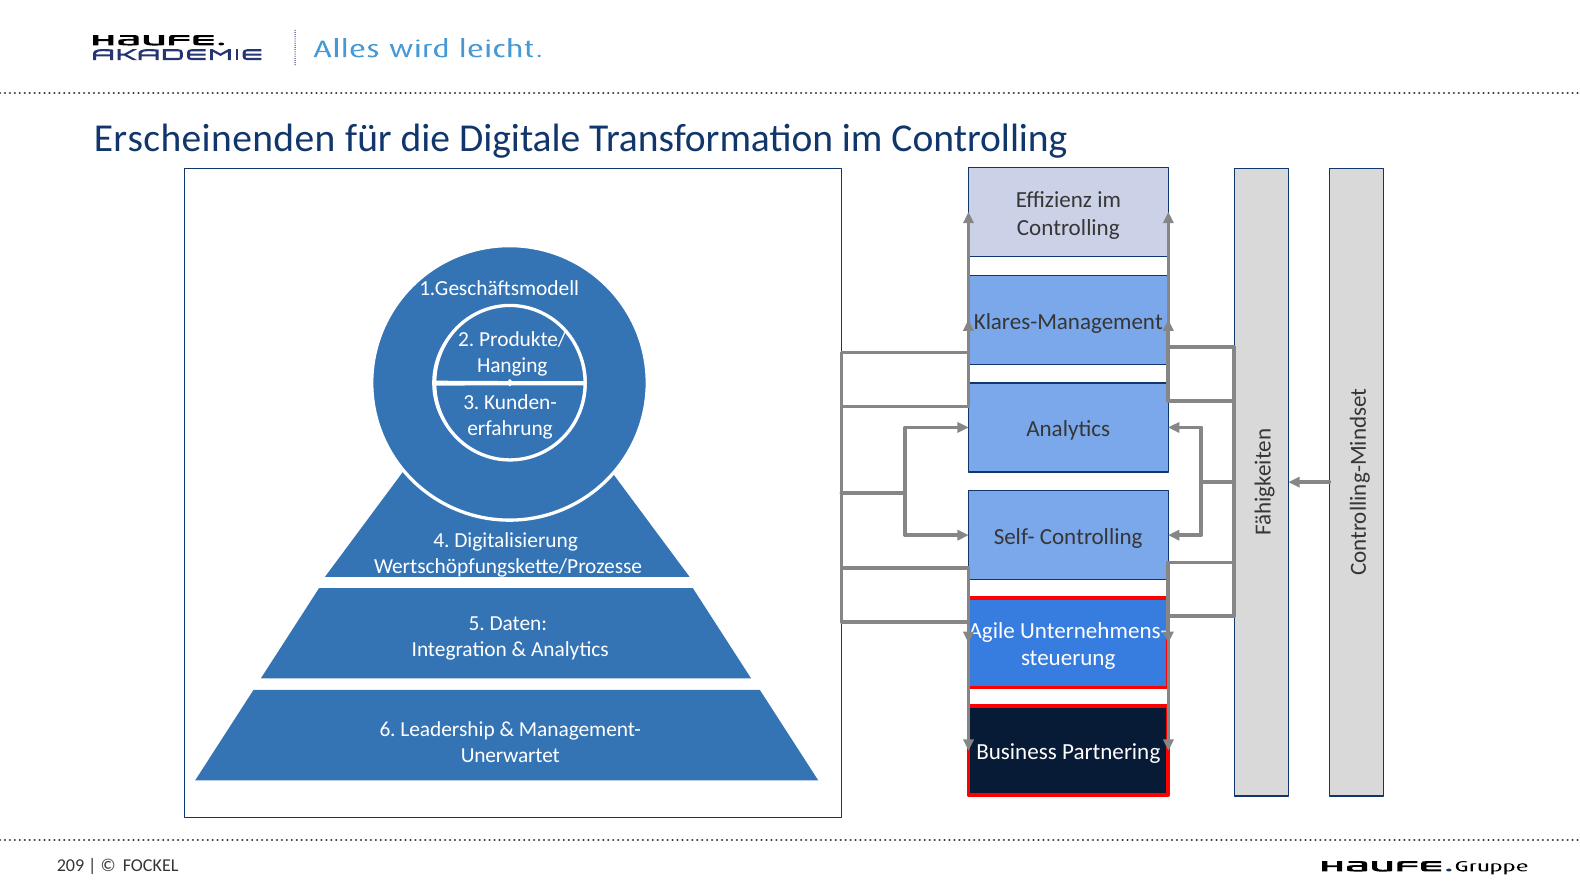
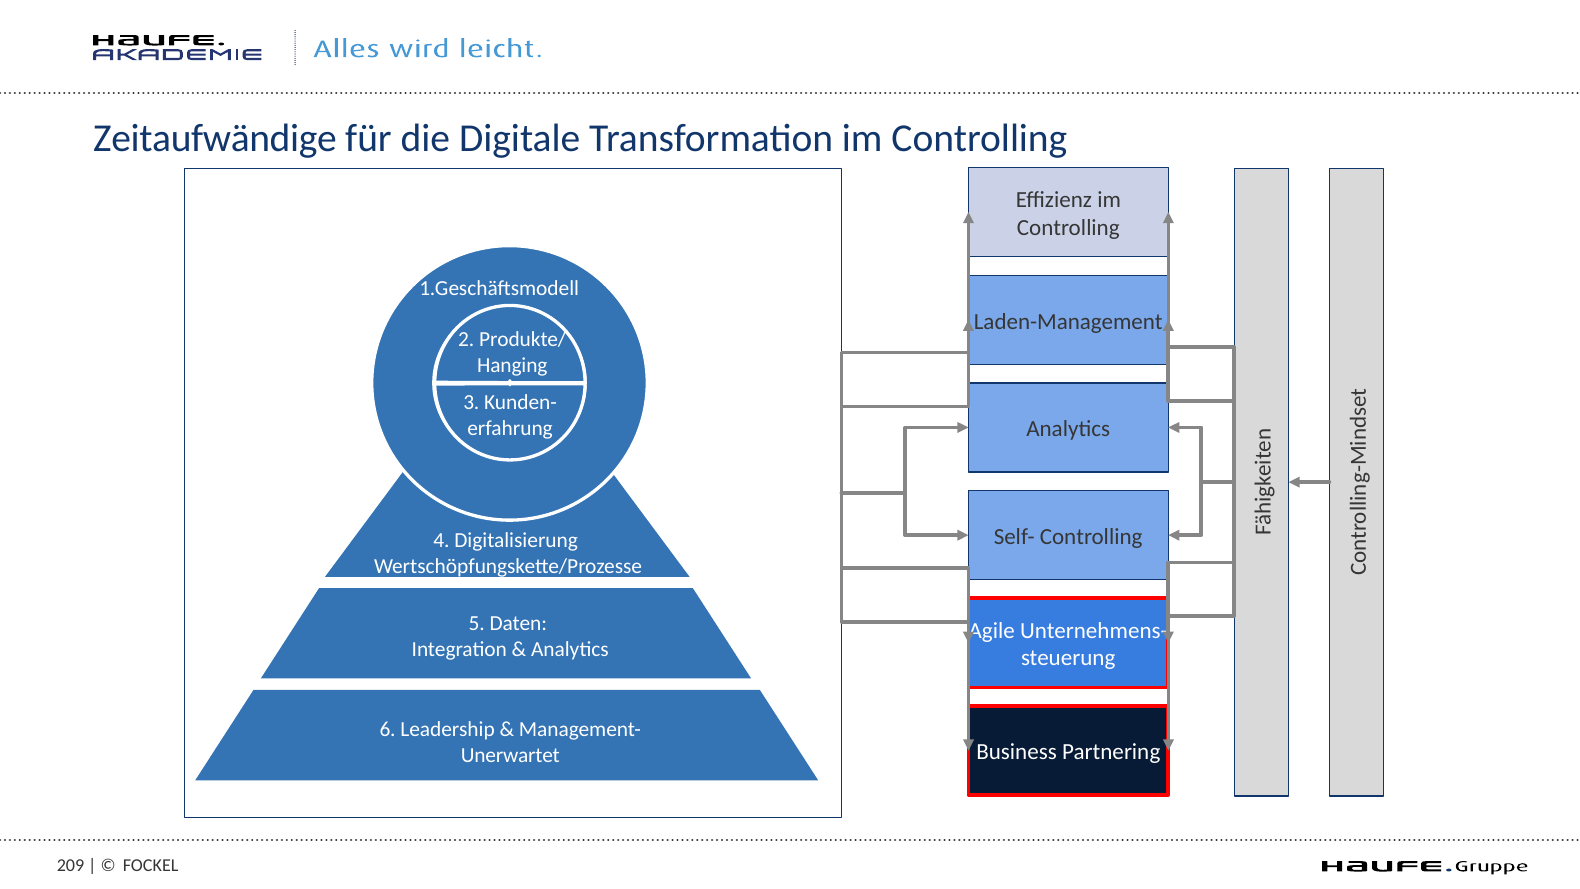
Erscheinenden: Erscheinenden -> Zeitaufwändige
Klares-Management: Klares-Management -> Laden-Management
